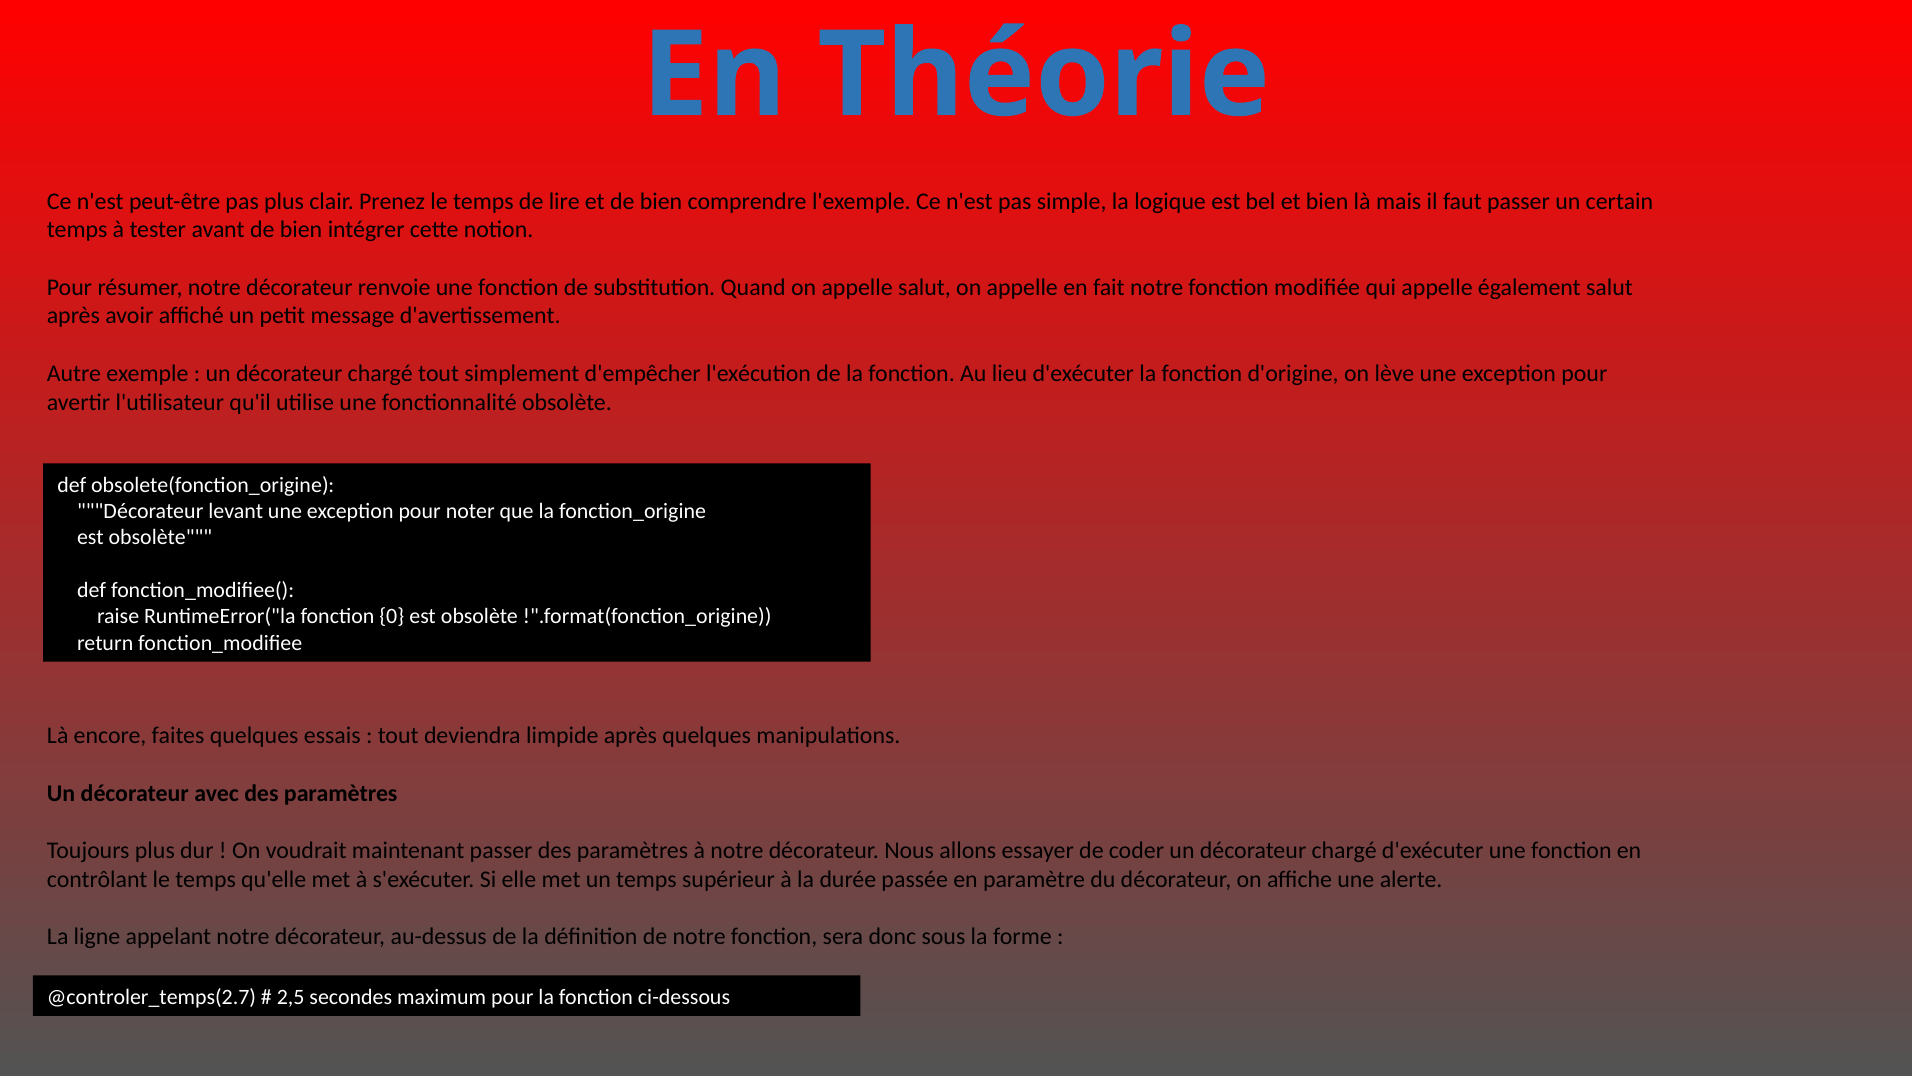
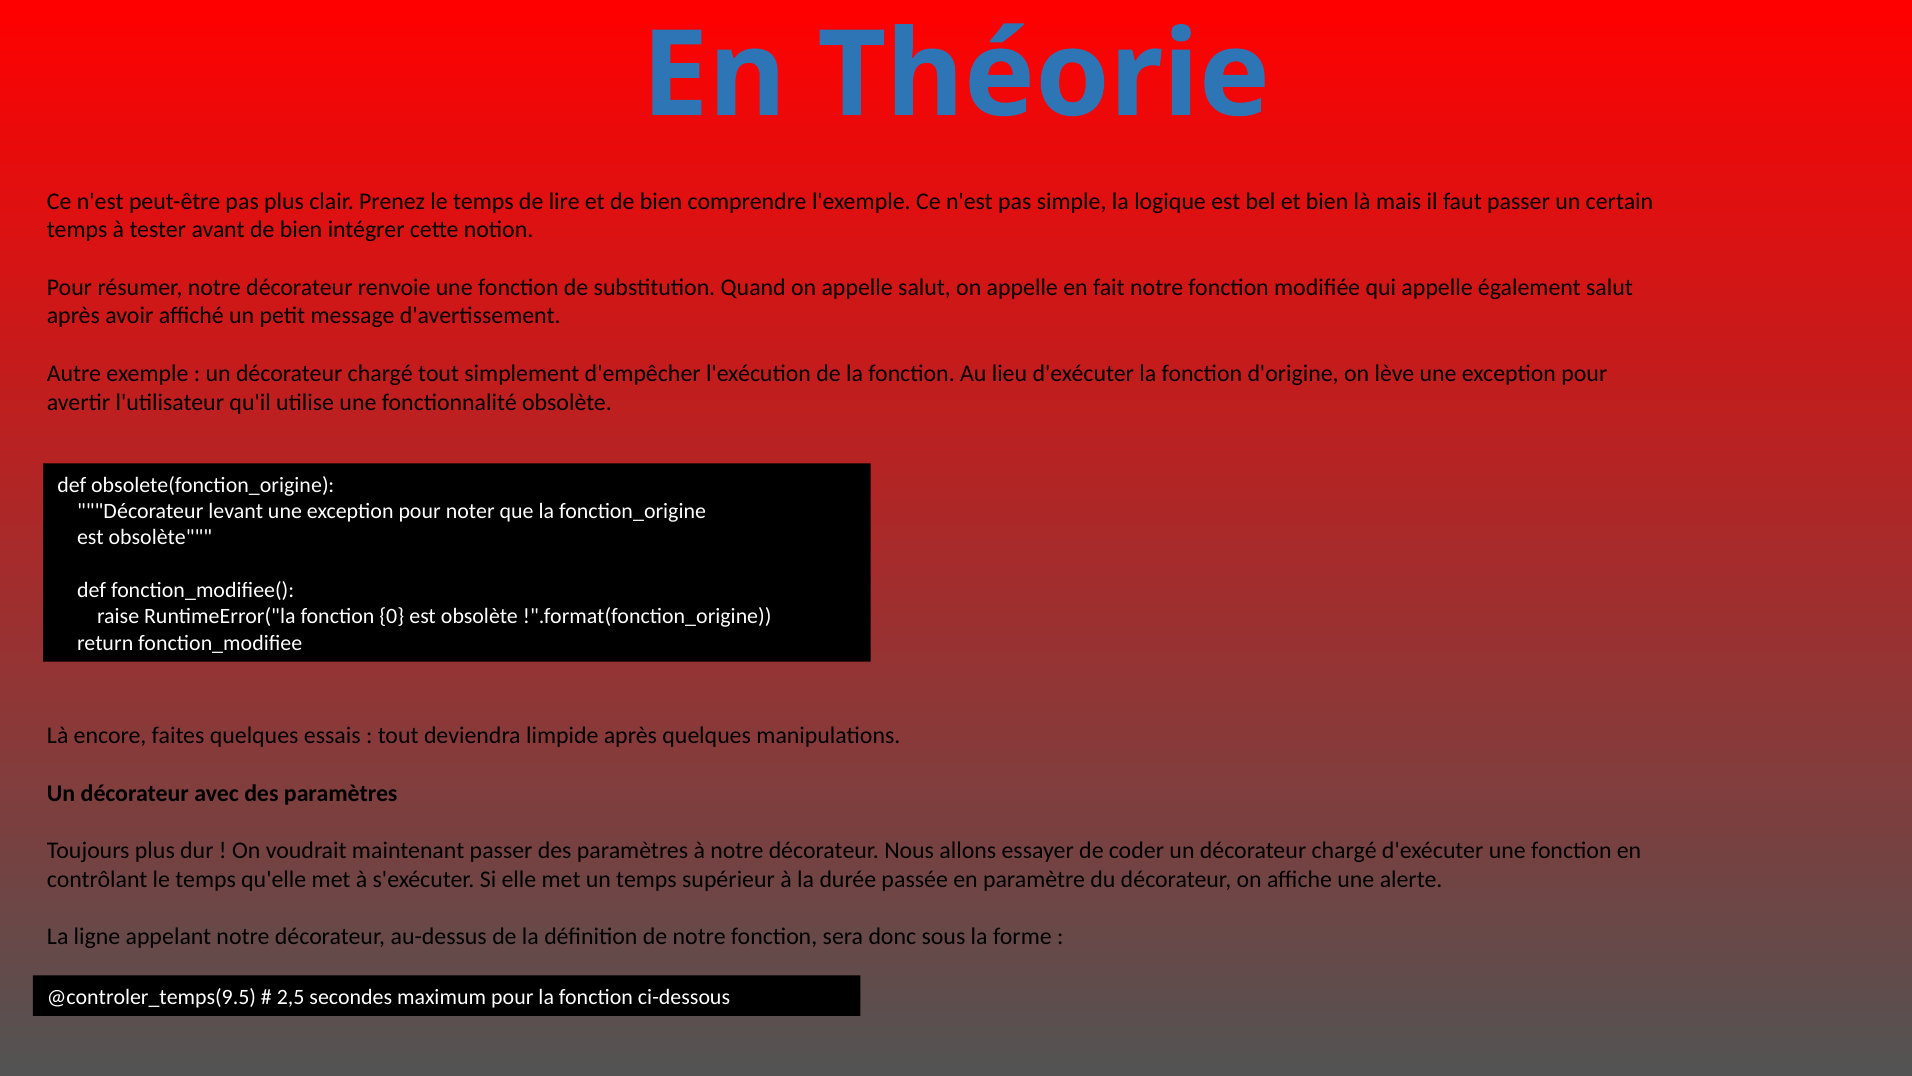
@controler_temps(2.7: @controler_temps(2.7 -> @controler_temps(9.5
